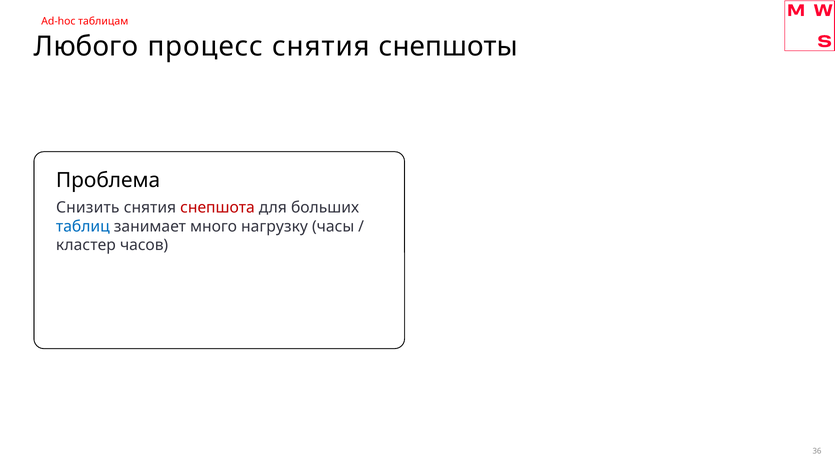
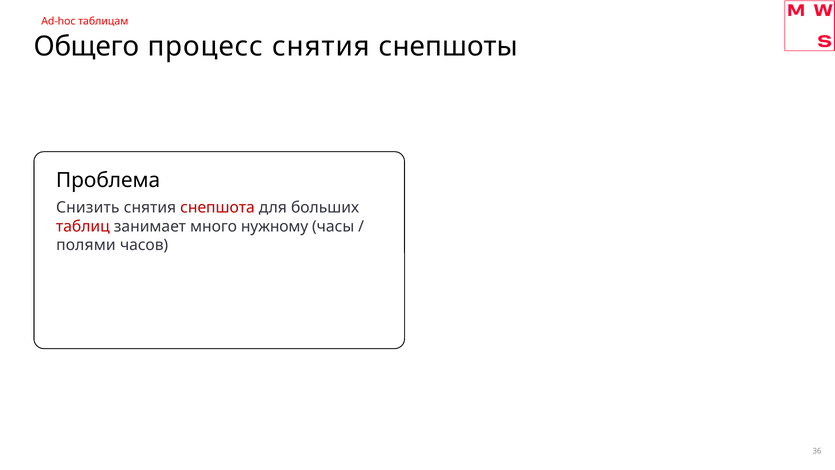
Любого: Любого -> Общего
таблиц colour: blue -> red
нагрузку: нагрузку -> нужному
кластер: кластер -> полями
